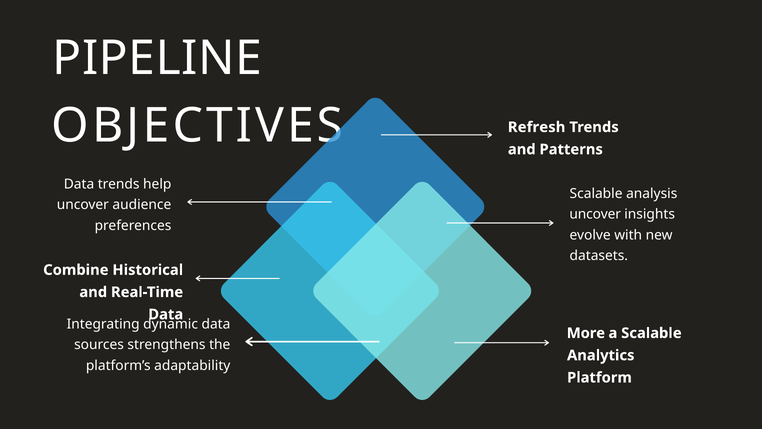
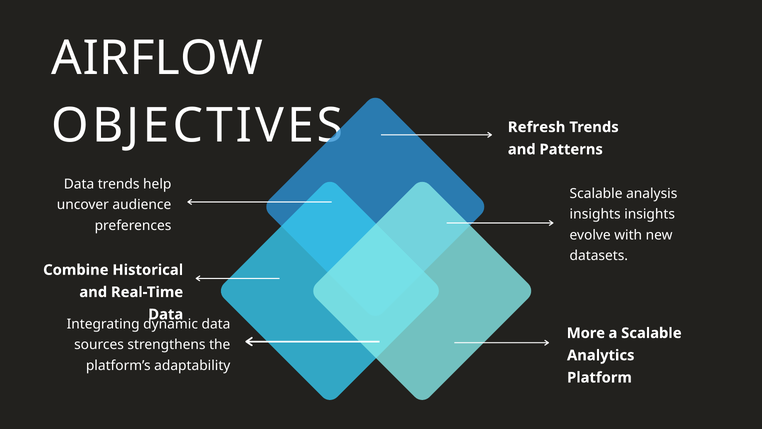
PIPELINE: PIPELINE -> AIRFLOW
uncover at (595, 214): uncover -> insights
